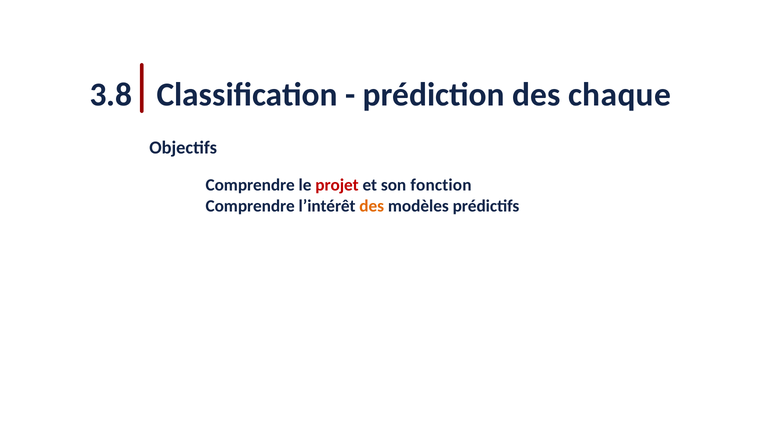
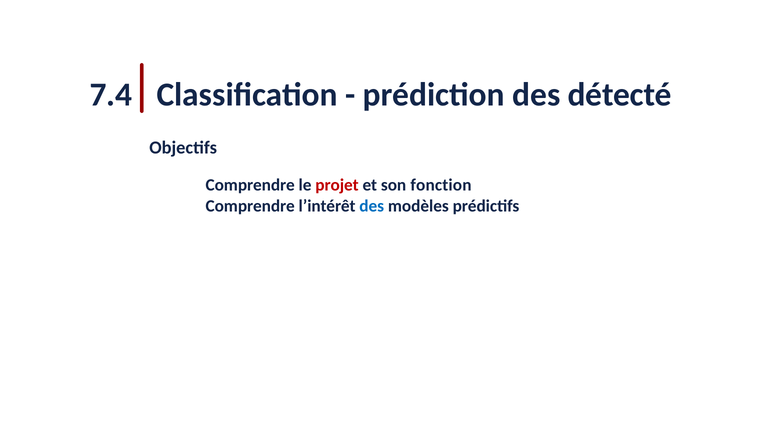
3.8: 3.8 -> 7.4
chaque: chaque -> détecté
des at (372, 206) colour: orange -> blue
